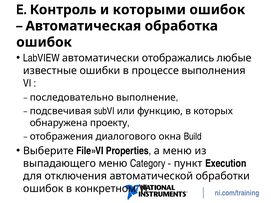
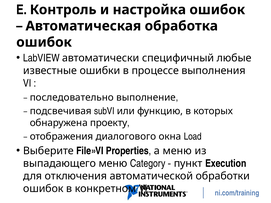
которыми: которыми -> настройка
отображались: отображались -> специфичный
Build: Build -> Load
